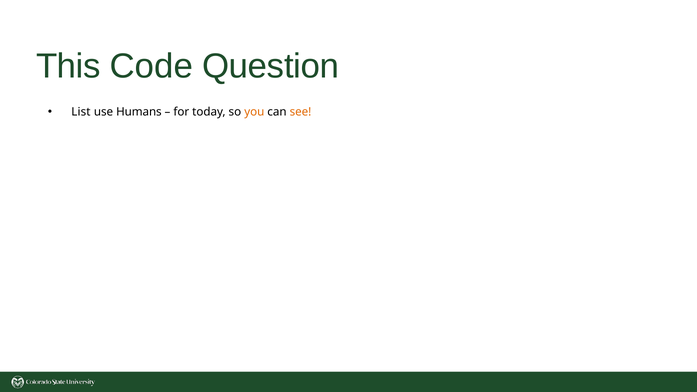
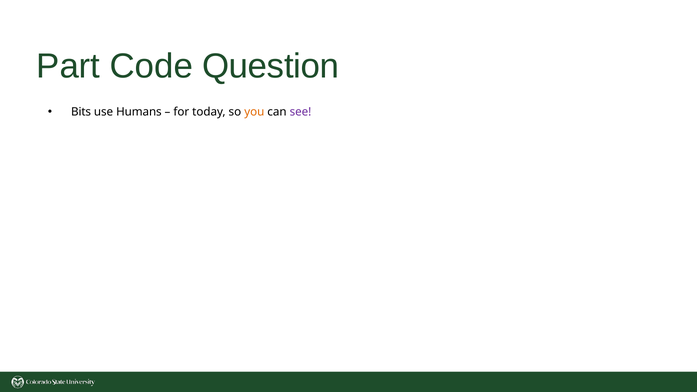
This: This -> Part
List: List -> Bits
see colour: orange -> purple
